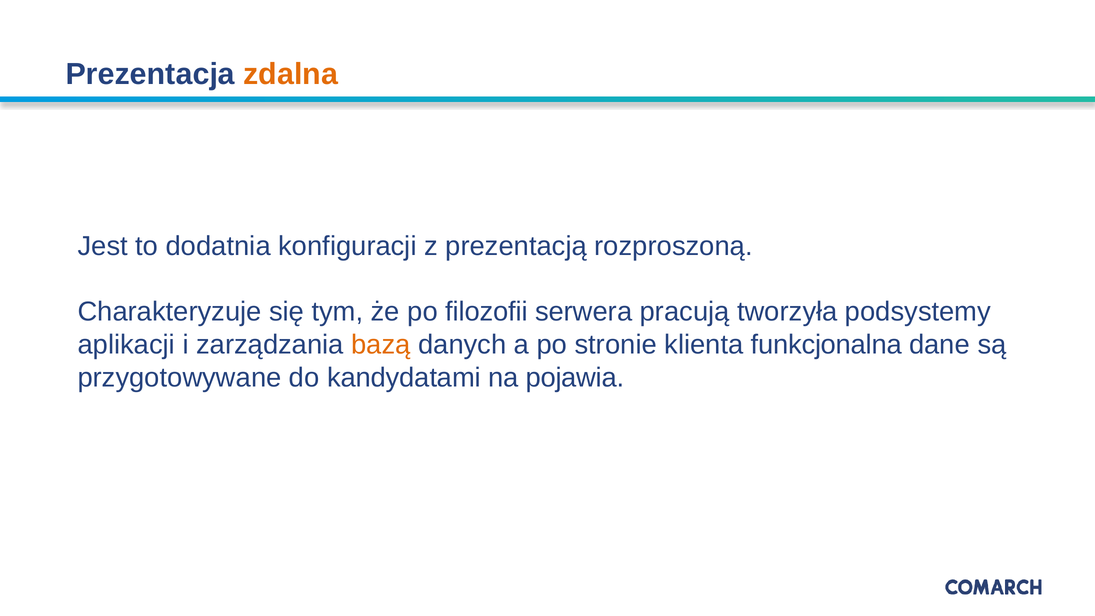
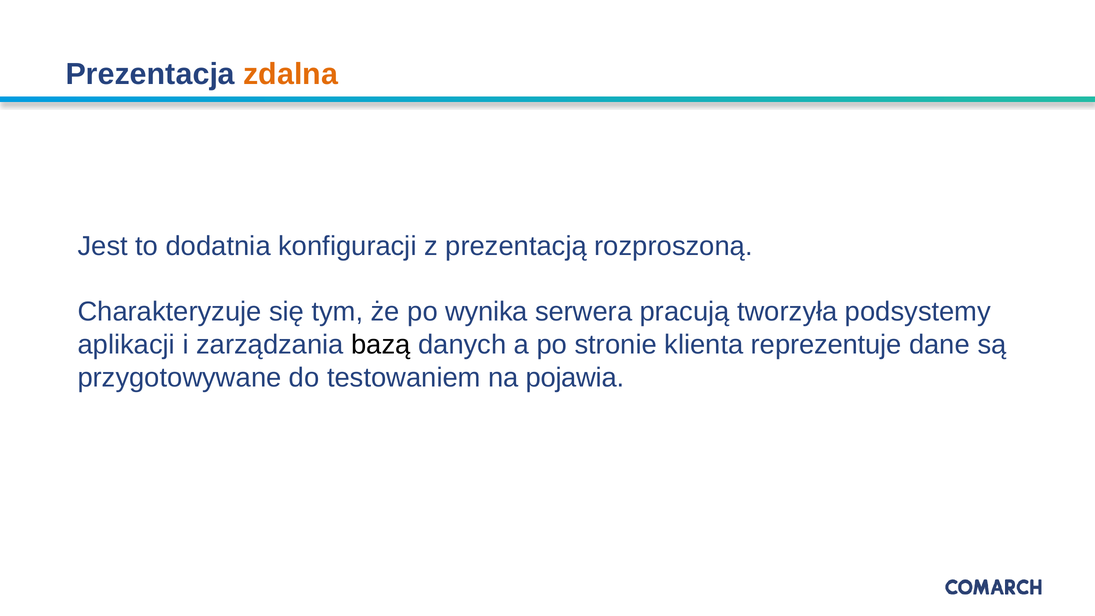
filozofii: filozofii -> wynika
bazą colour: orange -> black
funkcjonalna: funkcjonalna -> reprezentuje
kandydatami: kandydatami -> testowaniem
